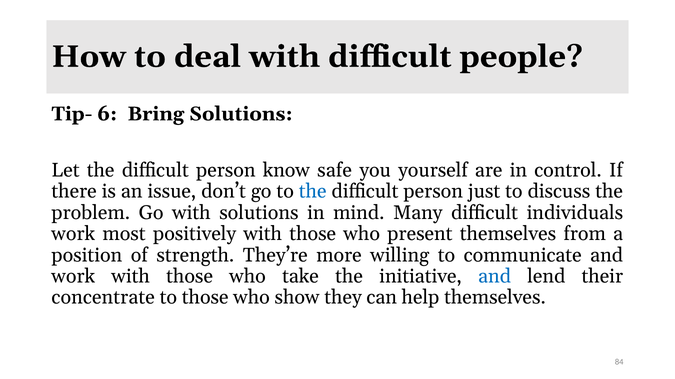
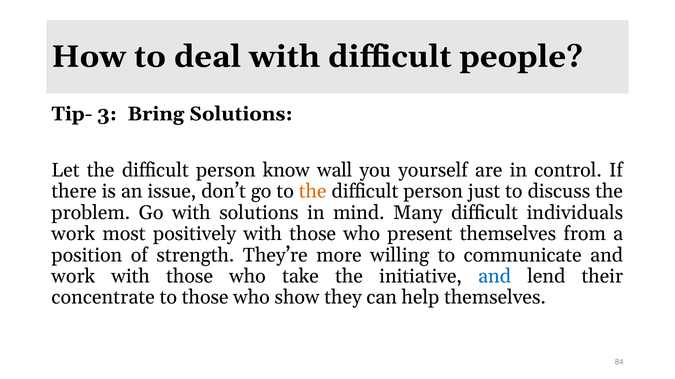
6: 6 -> 3
safe: safe -> wall
the at (313, 192) colour: blue -> orange
